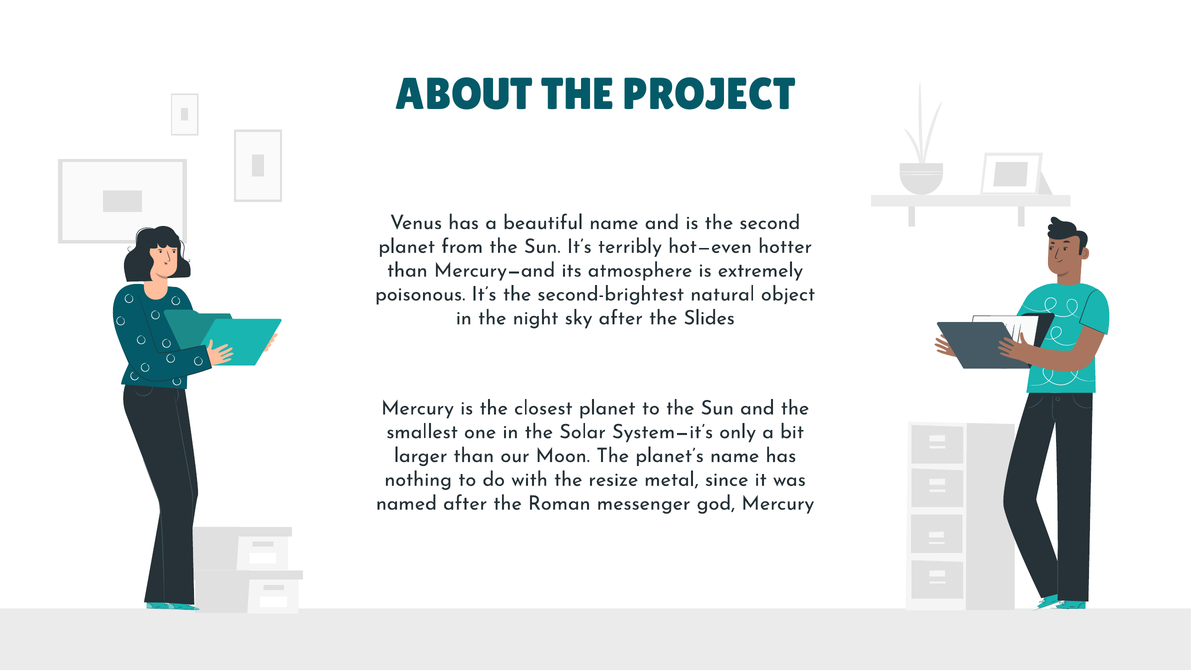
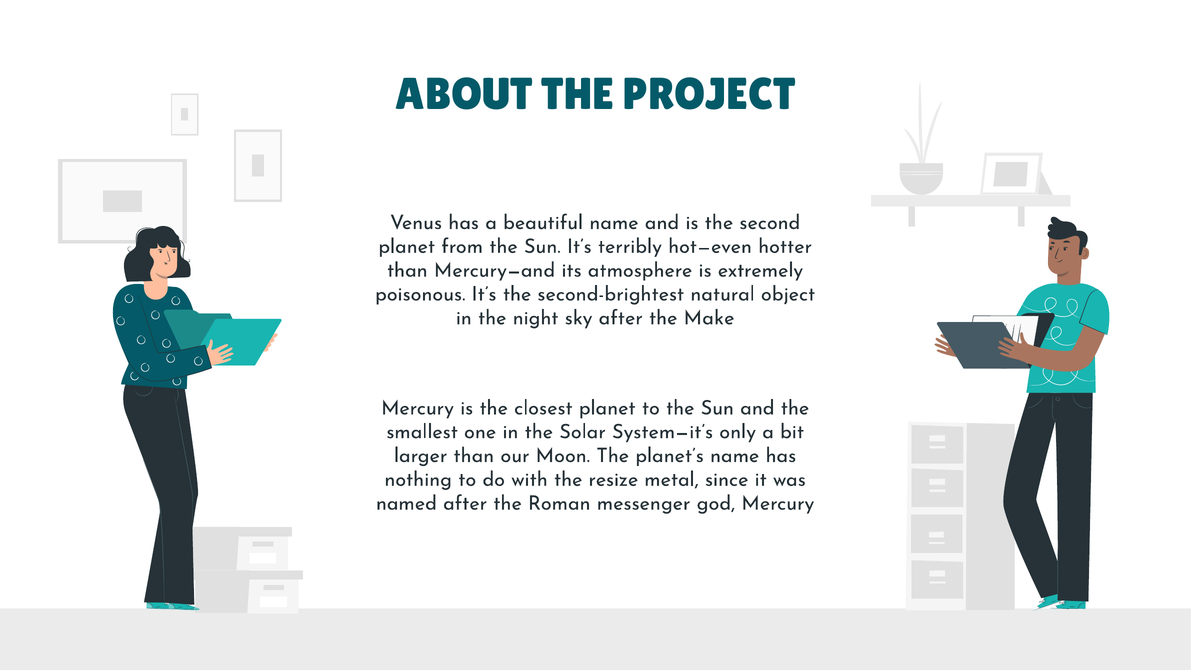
Slides: Slides -> Make
